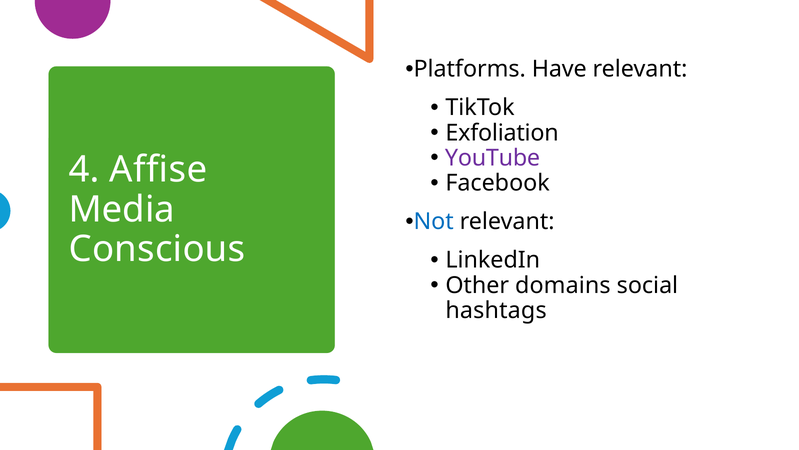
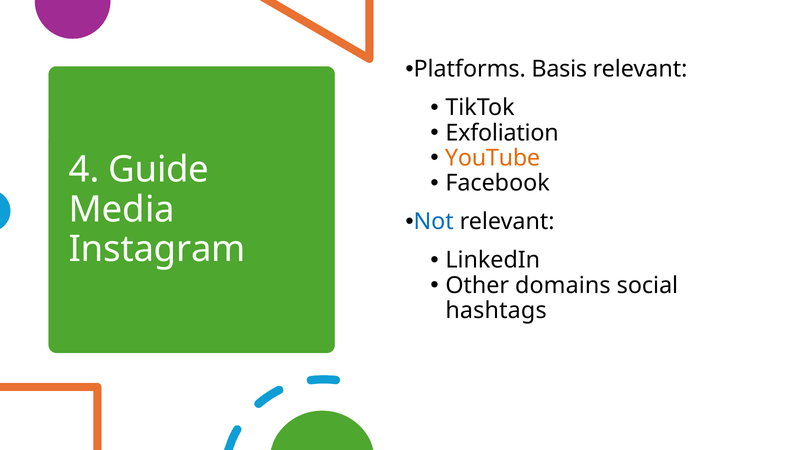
Have: Have -> Basis
YouTube colour: purple -> orange
Affise: Affise -> Guide
Conscious: Conscious -> Instagram
